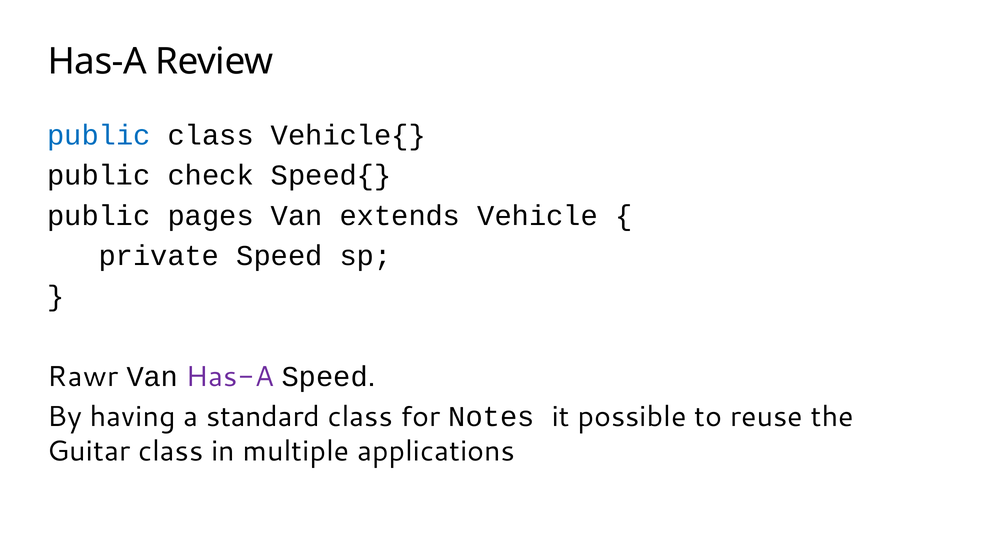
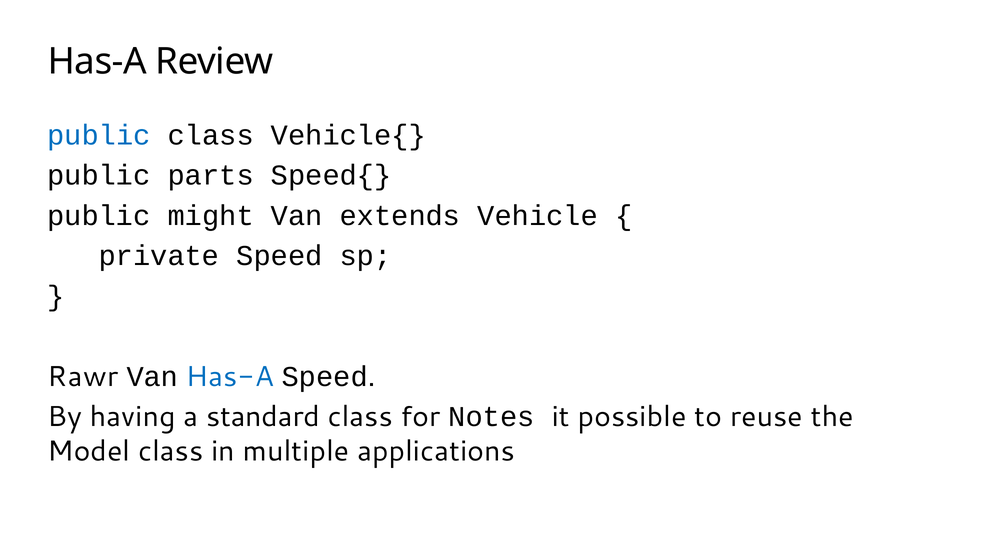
check: check -> parts
pages: pages -> might
Has-A at (230, 377) colour: purple -> blue
Guitar: Guitar -> Model
